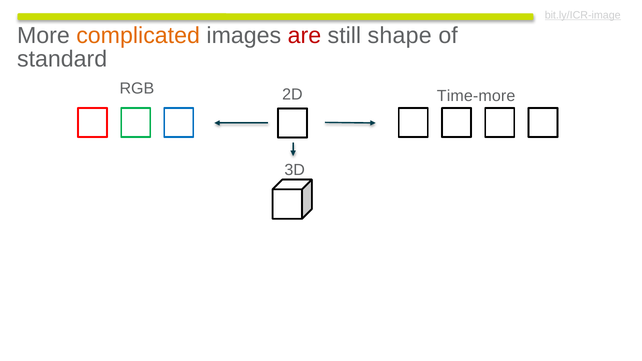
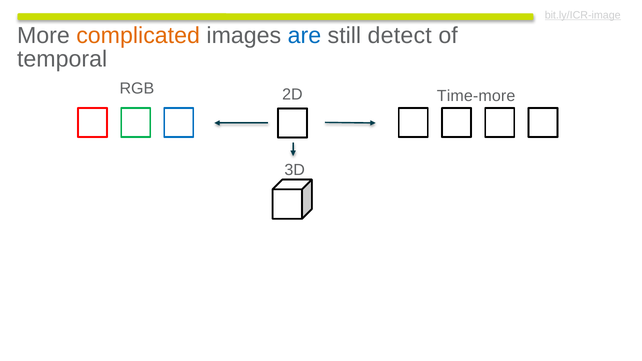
are colour: red -> blue
shape: shape -> detect
standard: standard -> temporal
